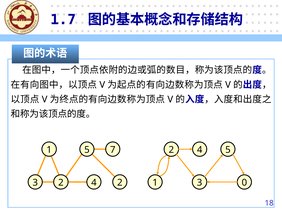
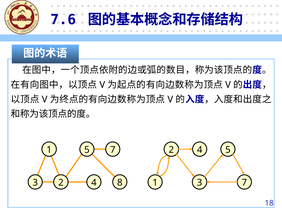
1.7: 1.7 -> 7.6
2 2: 2 -> 8
3 0: 0 -> 7
